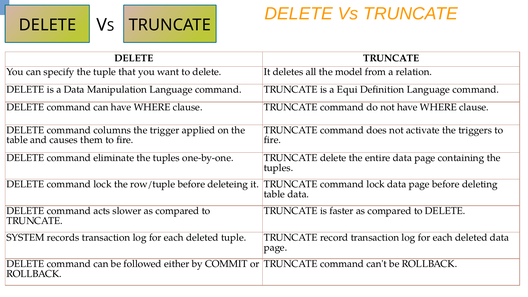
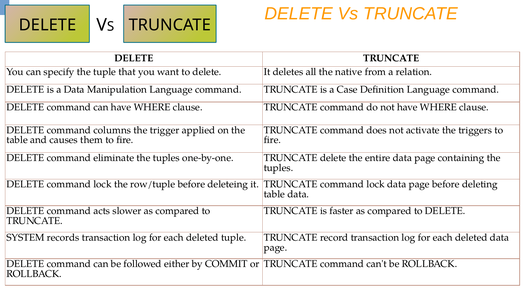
model: model -> native
Equi: Equi -> Case
